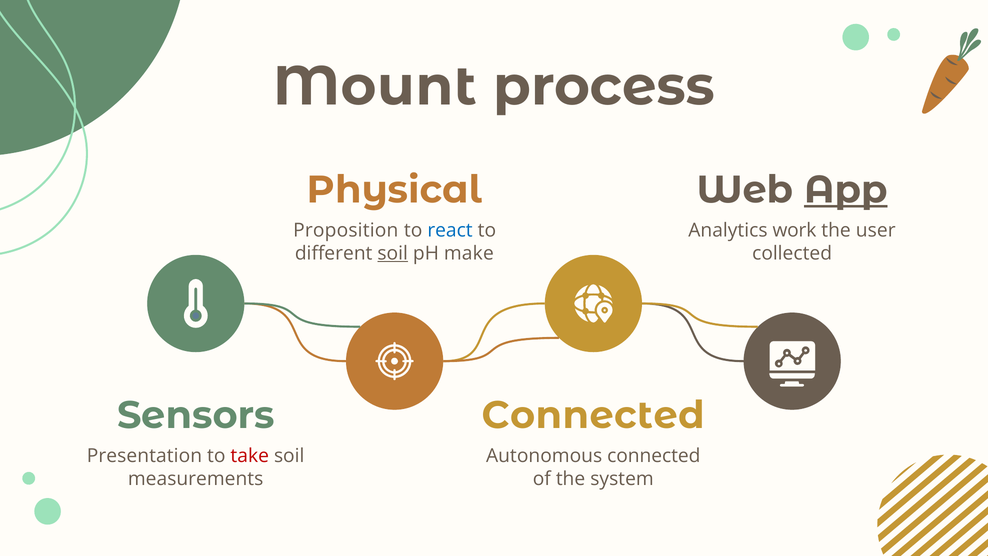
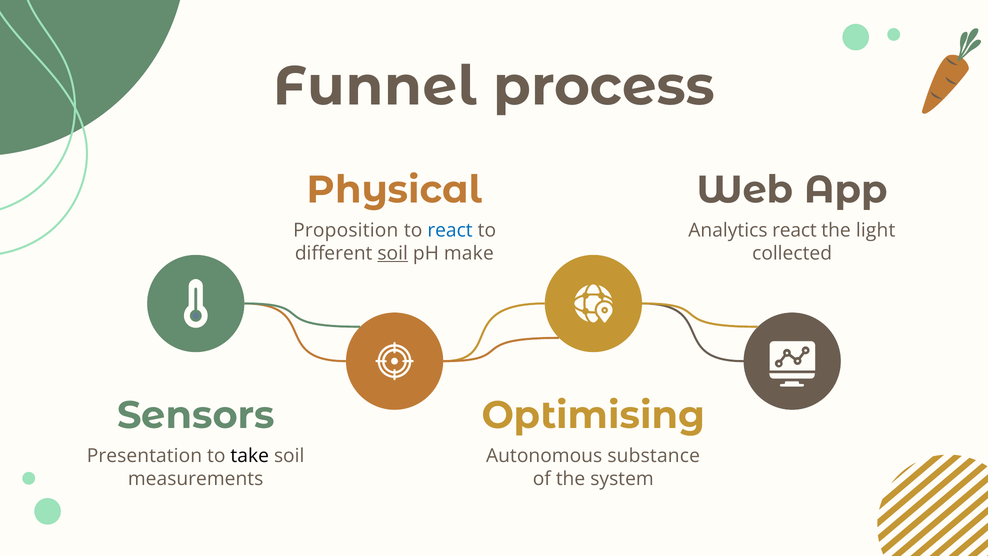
Mount: Mount -> Funnel
App underline: present -> none
Analytics work: work -> react
user: user -> light
Connected at (593, 415): Connected -> Optimising
take colour: red -> black
Autonomous connected: connected -> substance
